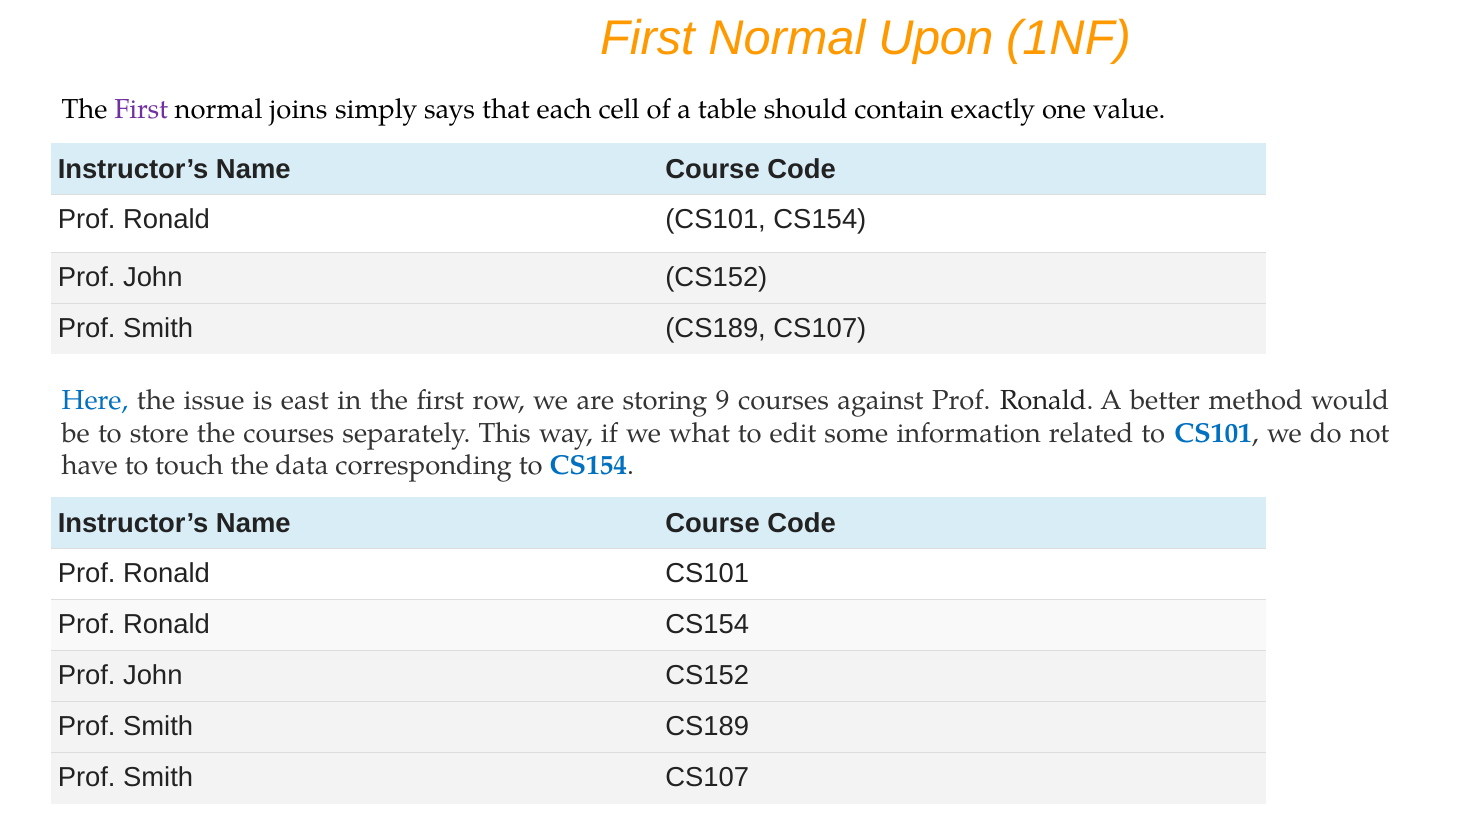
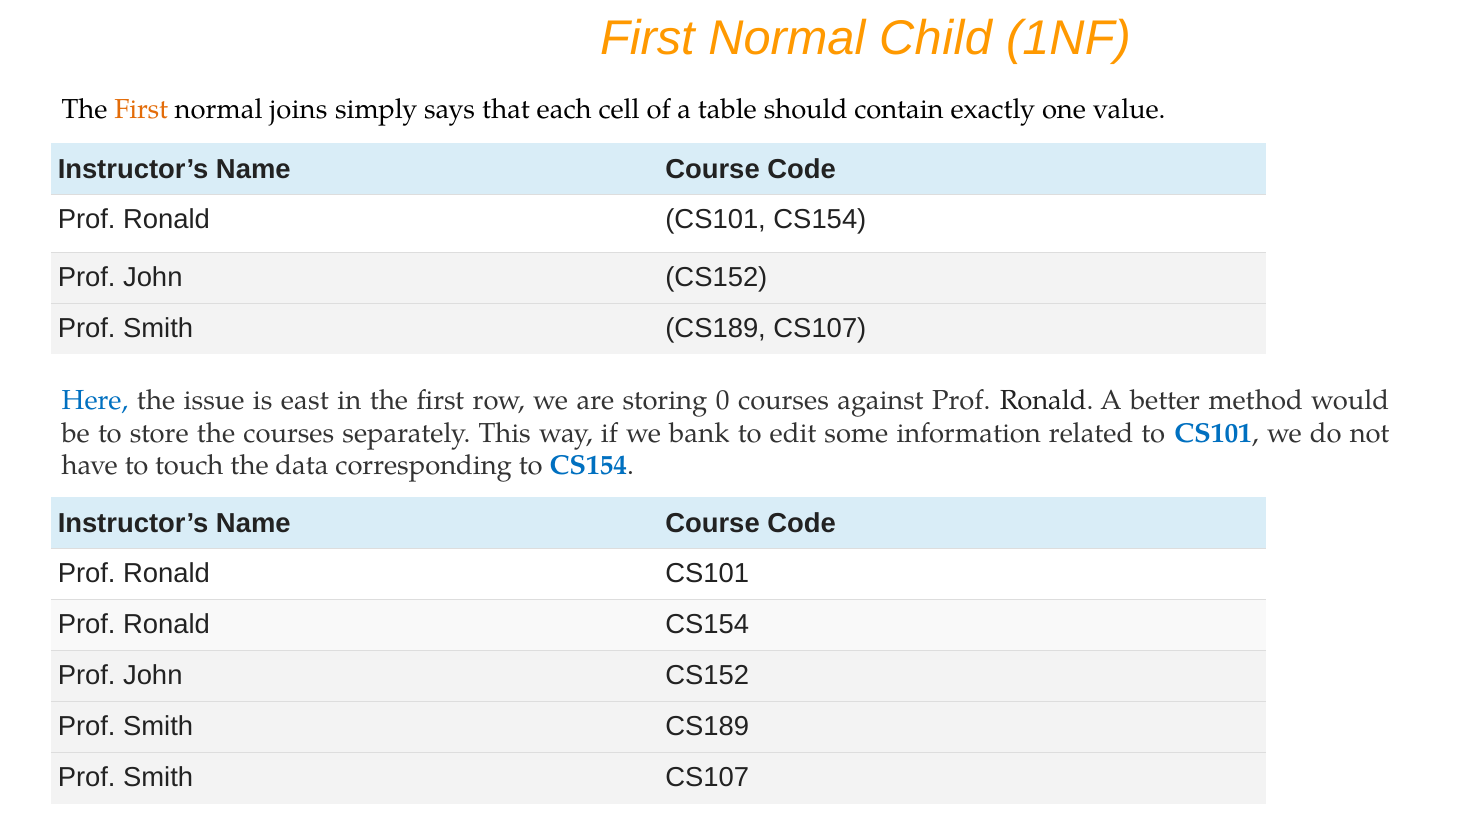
Upon: Upon -> Child
First at (141, 109) colour: purple -> orange
9: 9 -> 0
what: what -> bank
